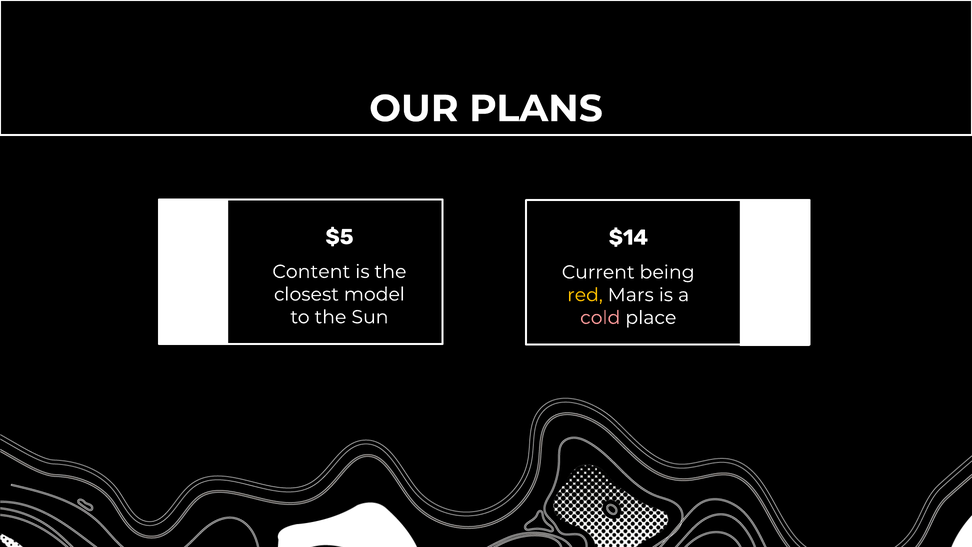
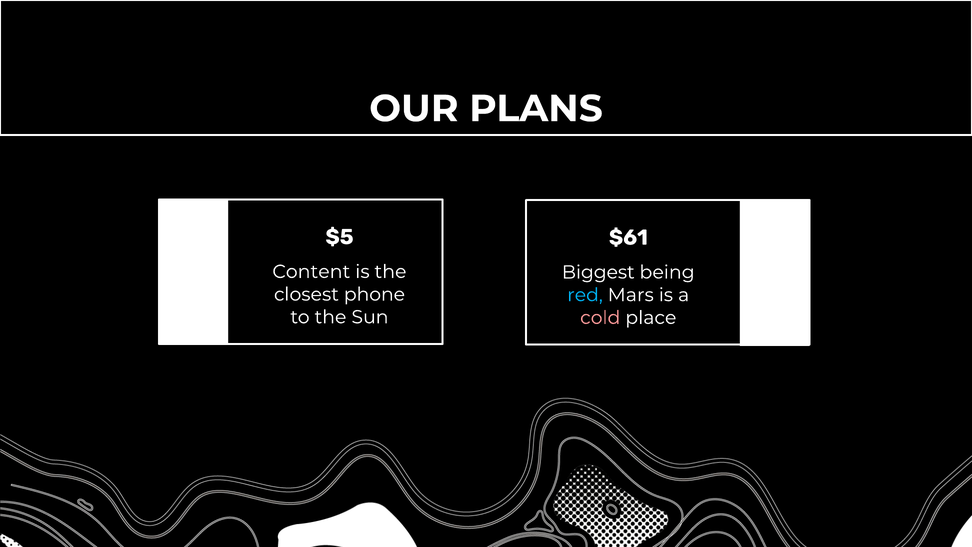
$14: $14 -> $61
Current: Current -> Biggest
model: model -> phone
red colour: yellow -> light blue
